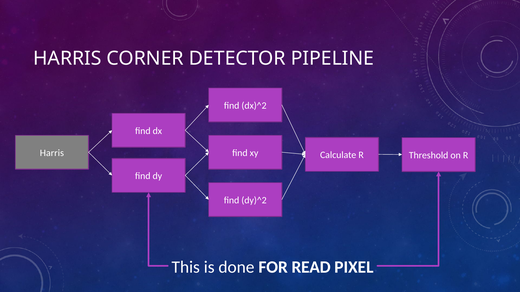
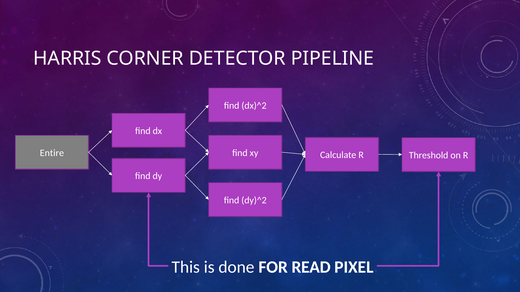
Harris at (52, 153): Harris -> Entire
